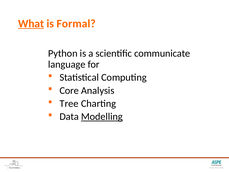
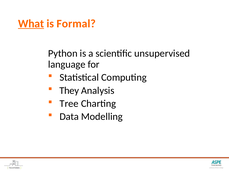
communicate: communicate -> unsupervised
Core: Core -> They
Modelling underline: present -> none
